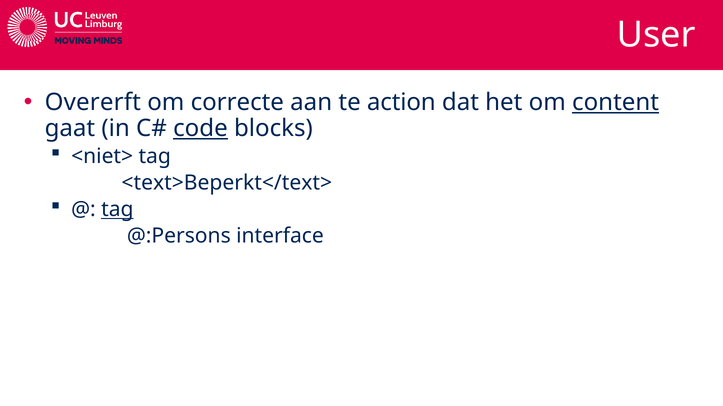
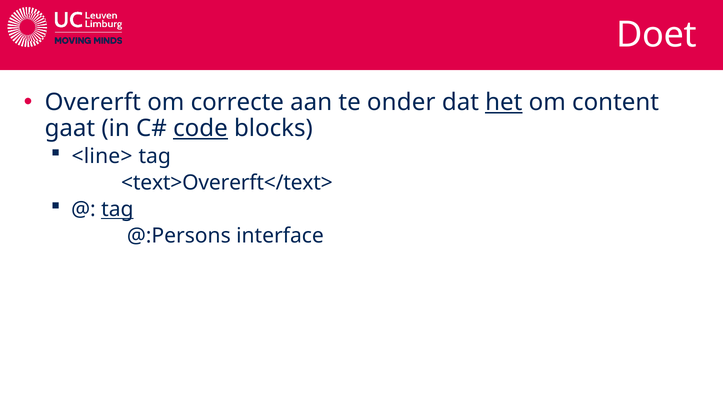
User: User -> Doet
action: action -> onder
het underline: none -> present
content underline: present -> none
<niet>: <niet> -> <line>
<text>Beperkt</text>: <text>Beperkt</text> -> <text>Overerft</text>
